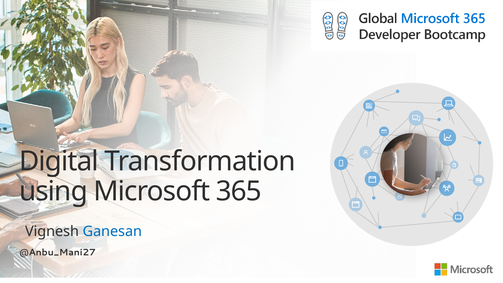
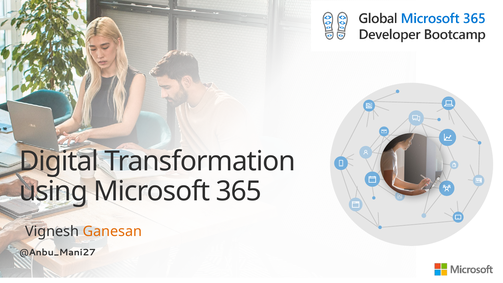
Ganesan colour: blue -> orange
